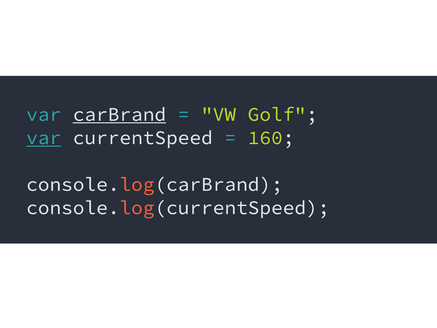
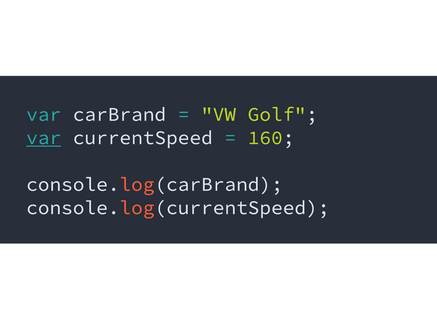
carBrand underline: present -> none
